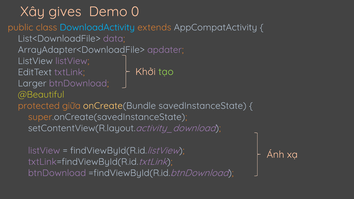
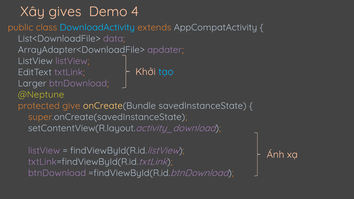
0: 0 -> 4
tạo colour: light green -> light blue
@Beautiful: @Beautiful -> @Neptune
giữa: giữa -> give
